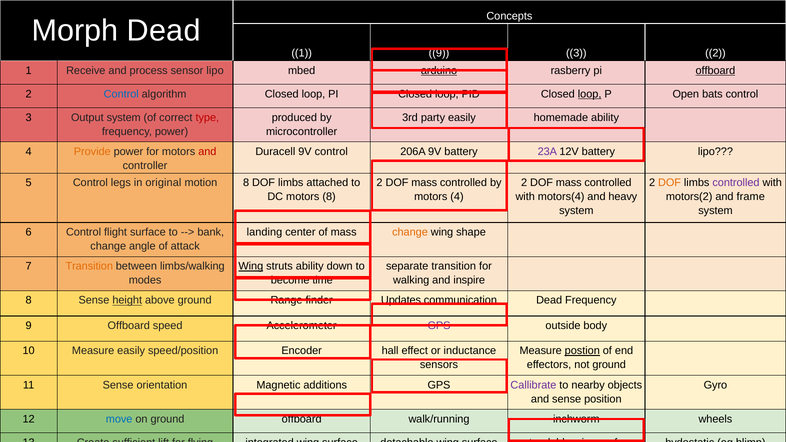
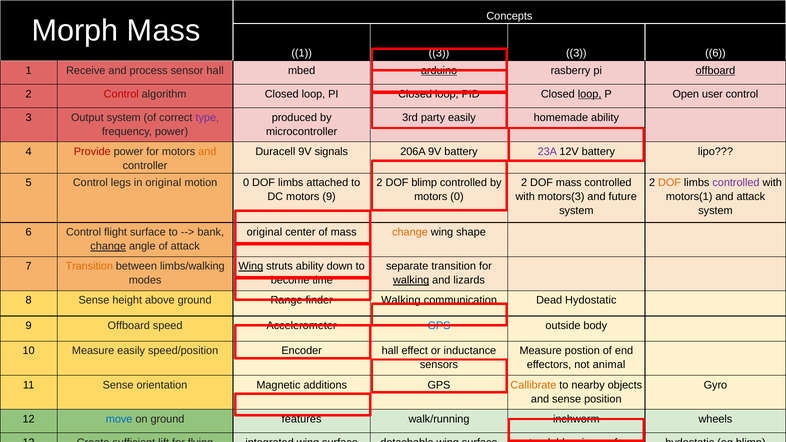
Morph Dead: Dead -> Mass
1 9: 9 -> 3
3 2: 2 -> 6
sensor lipo: lipo -> hall
Control at (121, 94) colour: blue -> red
bats: bats -> user
type colour: red -> purple
Provide colour: orange -> red
and at (207, 152) colour: red -> orange
9V control: control -> signals
motion 8: 8 -> 0
mass at (424, 183): mass -> blimp
motors 8: 8 -> 9
motors 4: 4 -> 0
motors(4: motors(4 -> motors(3
heavy: heavy -> future
motors(2: motors(2 -> motors(1
and frame: frame -> attack
landing at (264, 232): landing -> original
change at (108, 246) underline: none -> present
walking at (411, 280) underline: none -> present
inspire: inspire -> lizards
height underline: present -> none
finder Updates: Updates -> Walking
Dead Frequency: Frequency -> Hydostatic
GPS at (439, 326) colour: purple -> blue
postion underline: present -> none
not ground: ground -> animal
Callibrate colour: purple -> orange
ground offboard: offboard -> features
